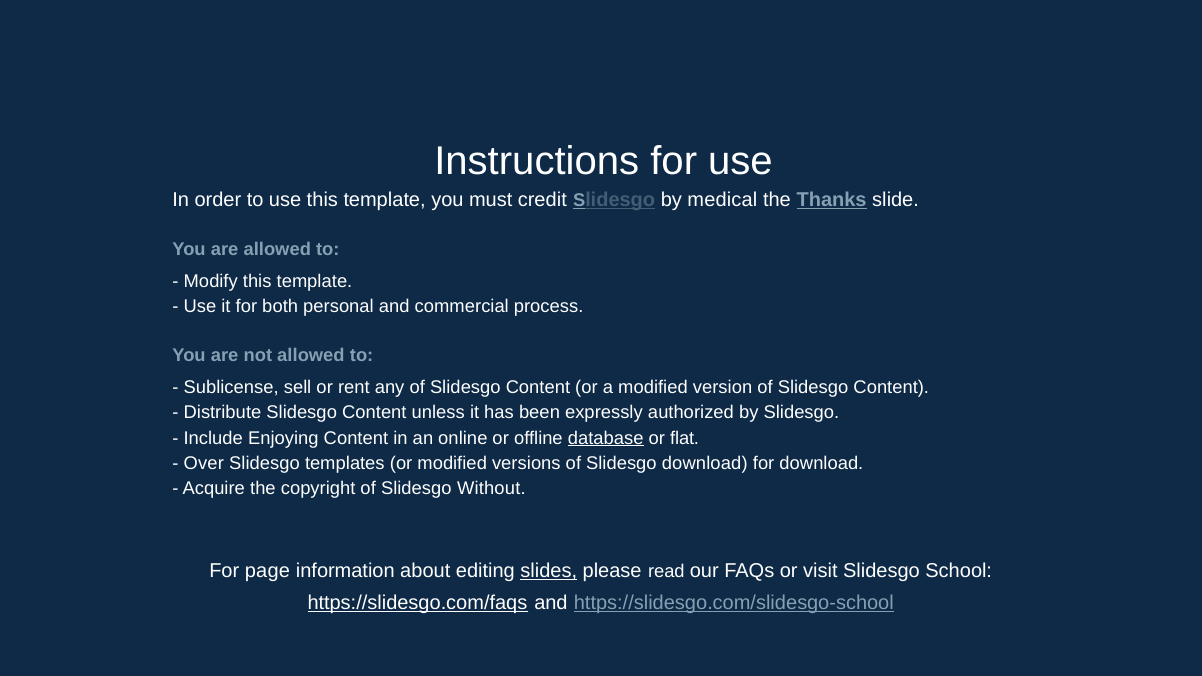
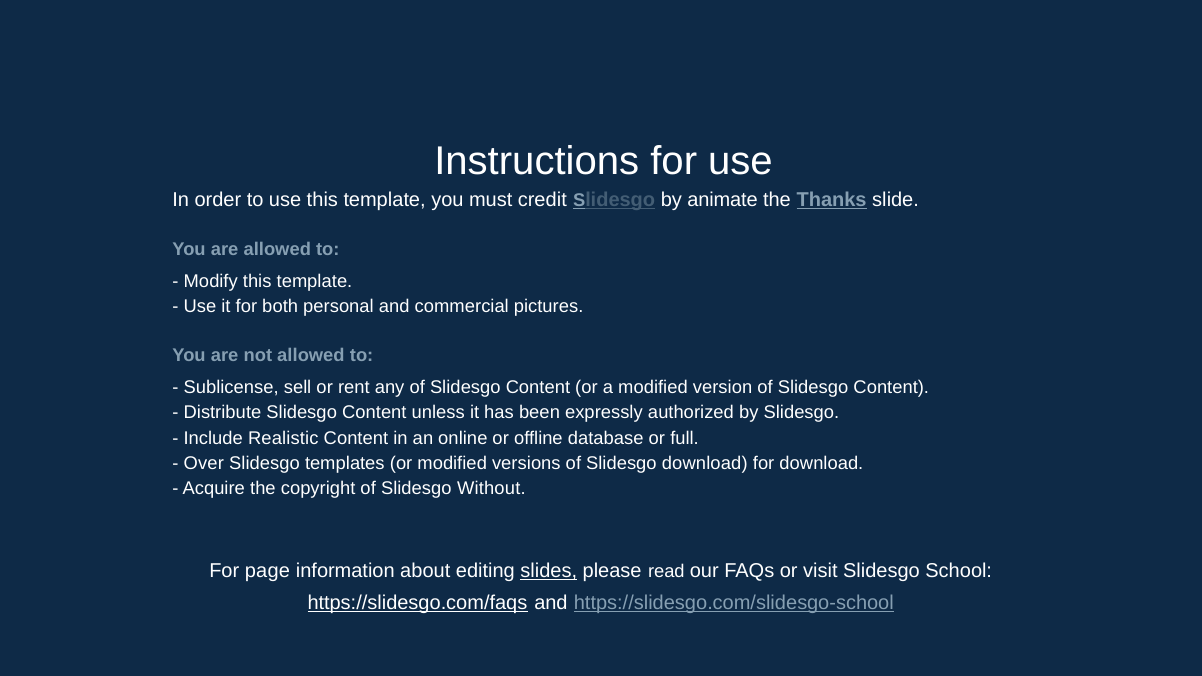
medical: medical -> animate
process: process -> pictures
Enjoying: Enjoying -> Realistic
database underline: present -> none
flat: flat -> full
